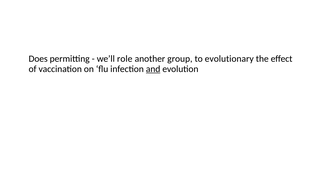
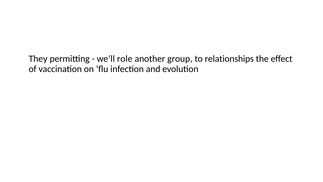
Does: Does -> They
evolutionary: evolutionary -> relationships
and underline: present -> none
